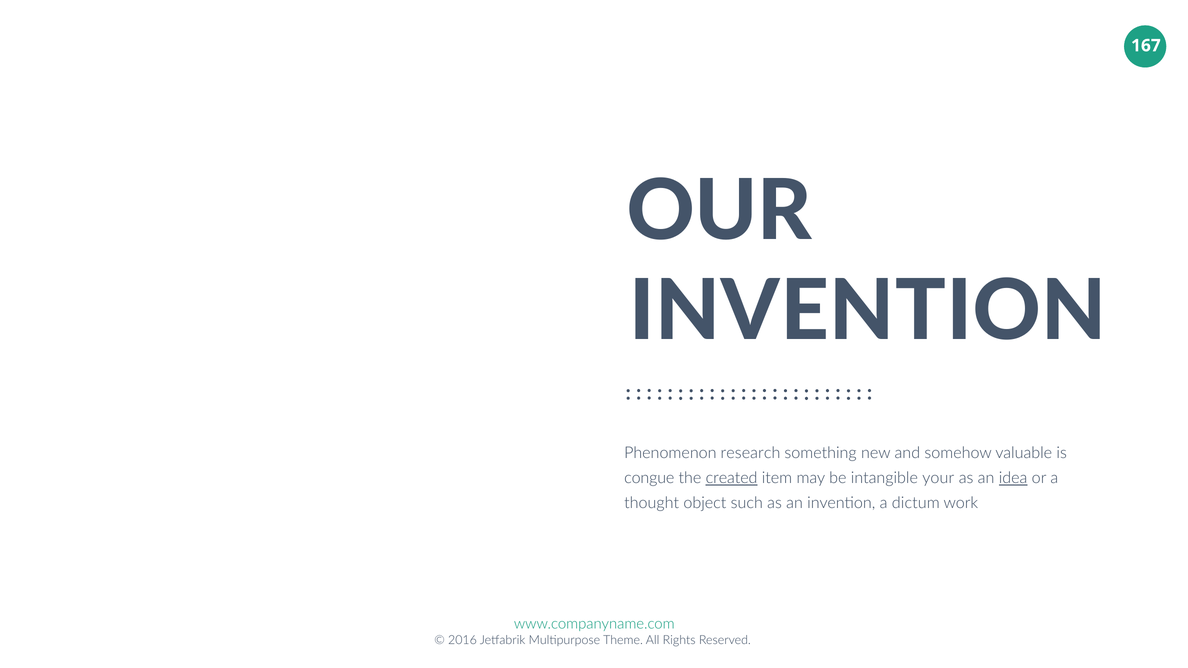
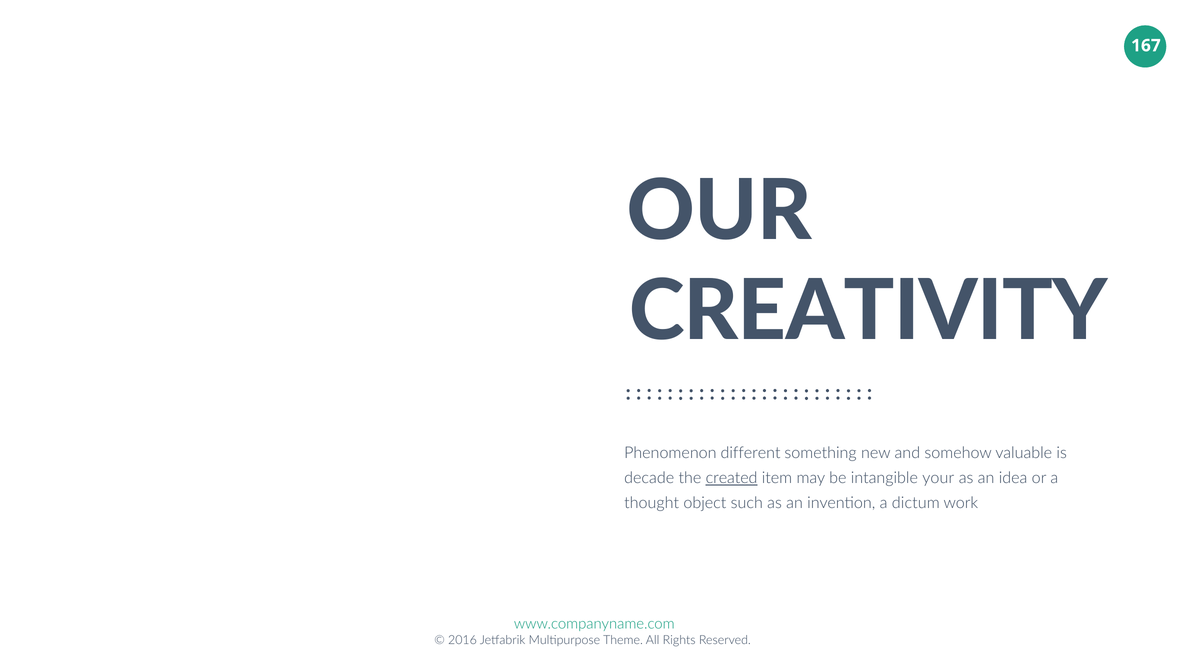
INVENTION at (868, 312): INVENTION -> CREATIVITY
research: research -> different
congue: congue -> decade
idea underline: present -> none
